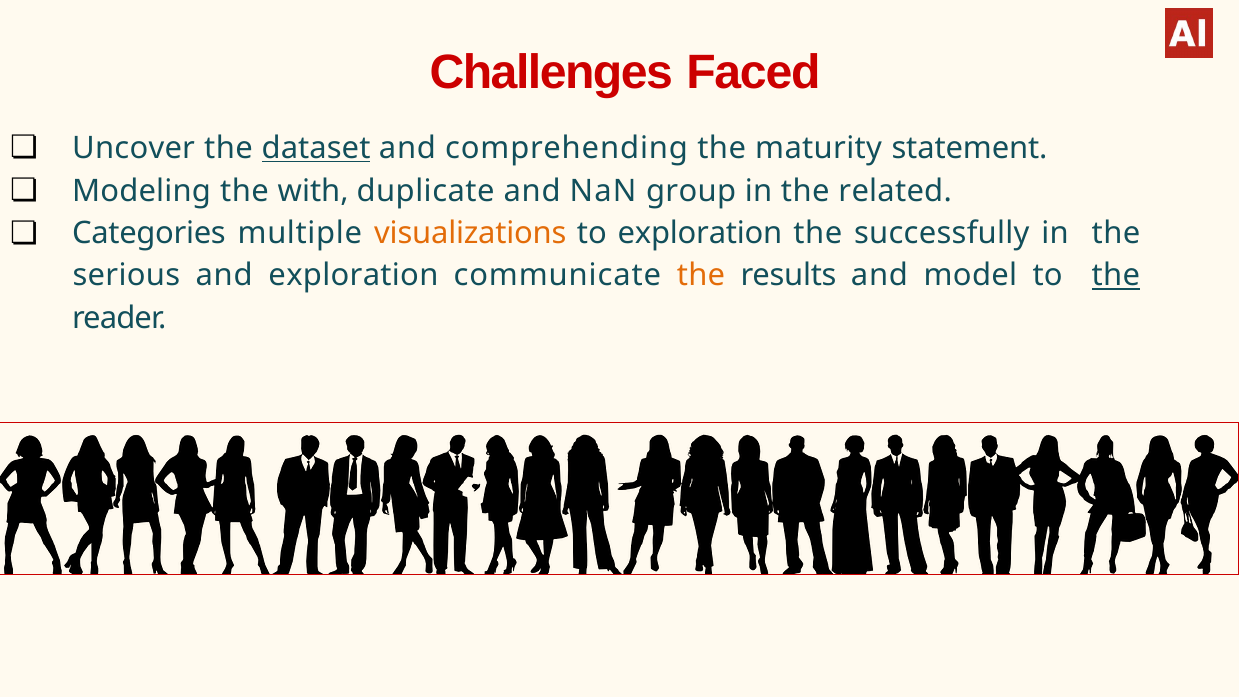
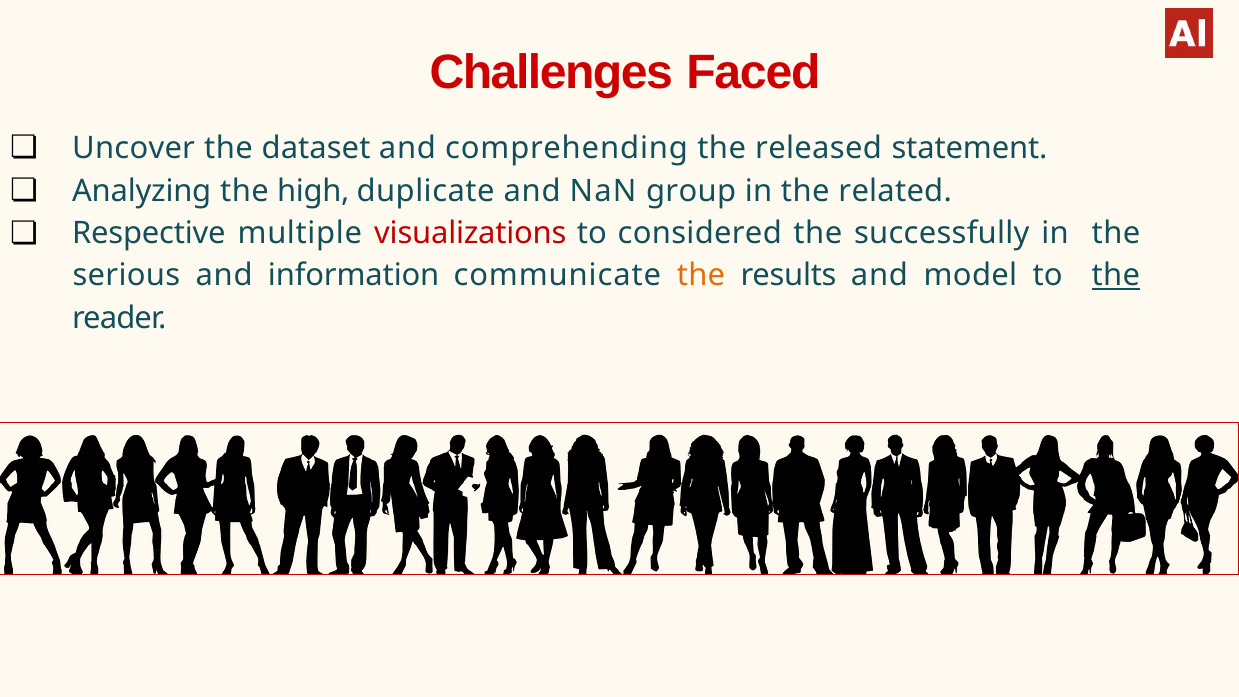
dataset underline: present -> none
maturity: maturity -> released
Modeling: Modeling -> Analyzing
with: with -> high
Categories: Categories -> Respective
visualizations colour: orange -> red
to exploration: exploration -> considered
and exploration: exploration -> information
